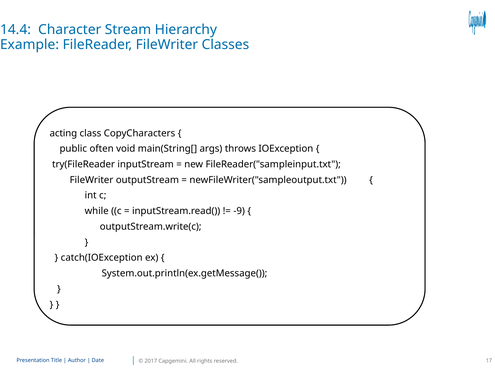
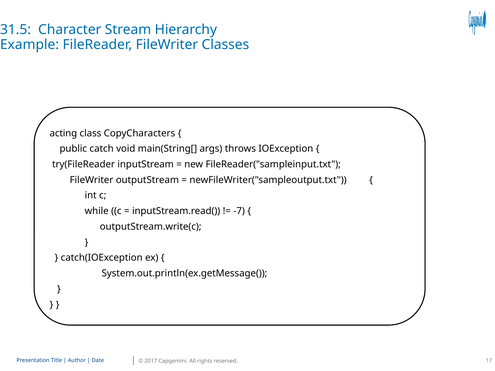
14.4: 14.4 -> 31.5
often: often -> catch
-9: -9 -> -7
